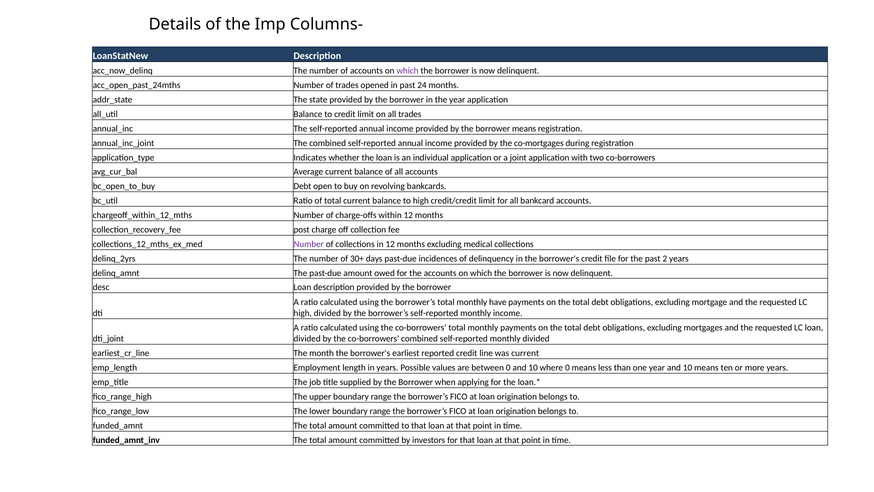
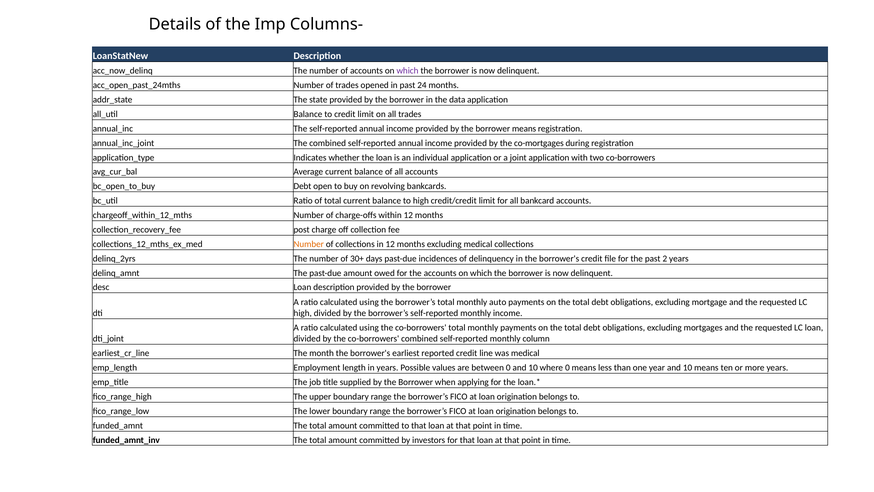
the year: year -> data
Number at (309, 244) colour: purple -> orange
have: have -> auto
monthly divided: divided -> column
was current: current -> medical
